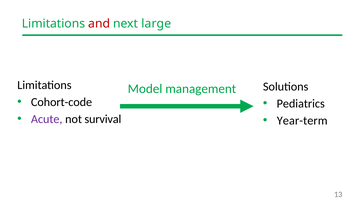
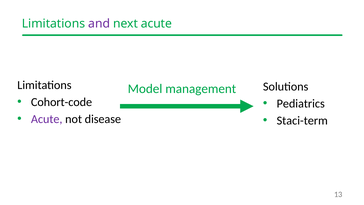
and colour: red -> purple
next large: large -> acute
survival: survival -> disease
Year-term: Year-term -> Staci-term
